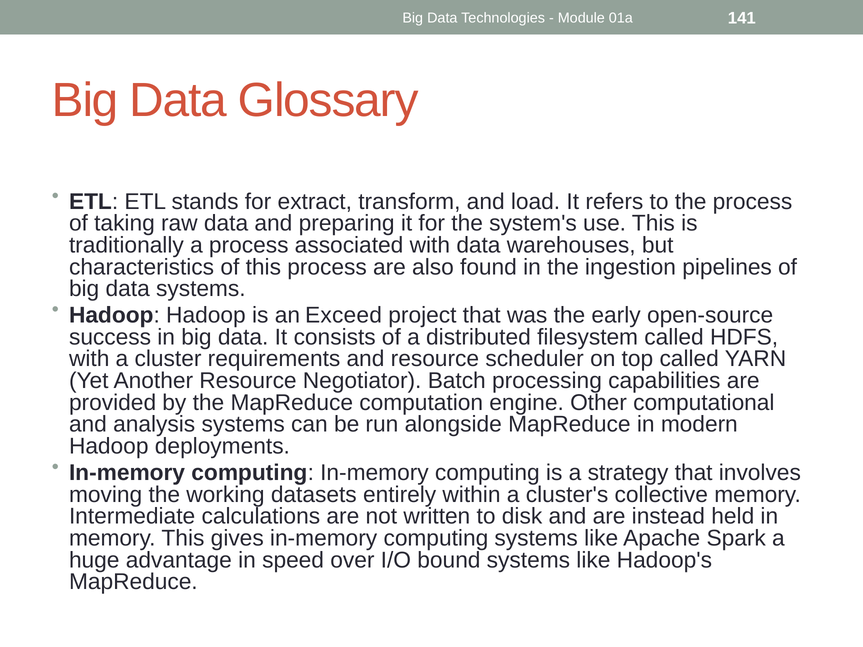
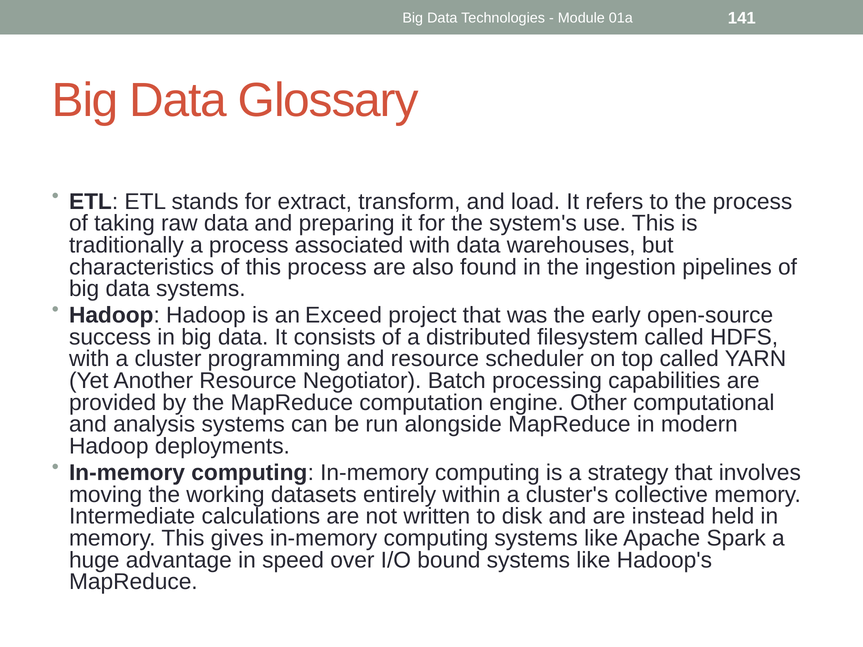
requirements: requirements -> programming
